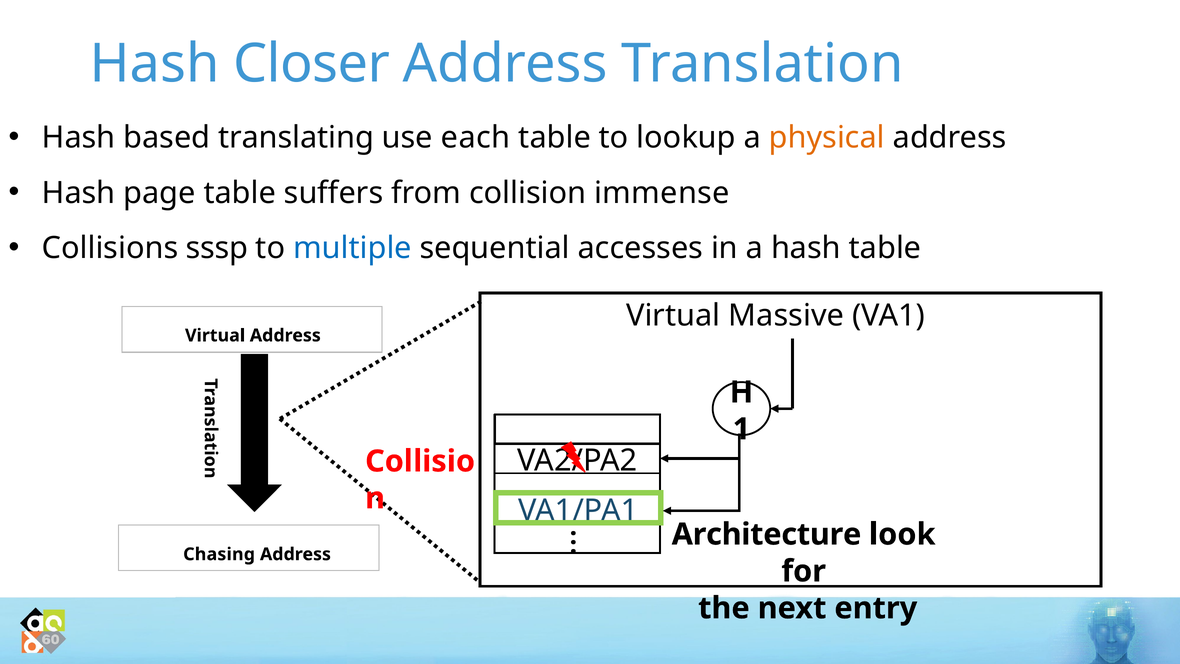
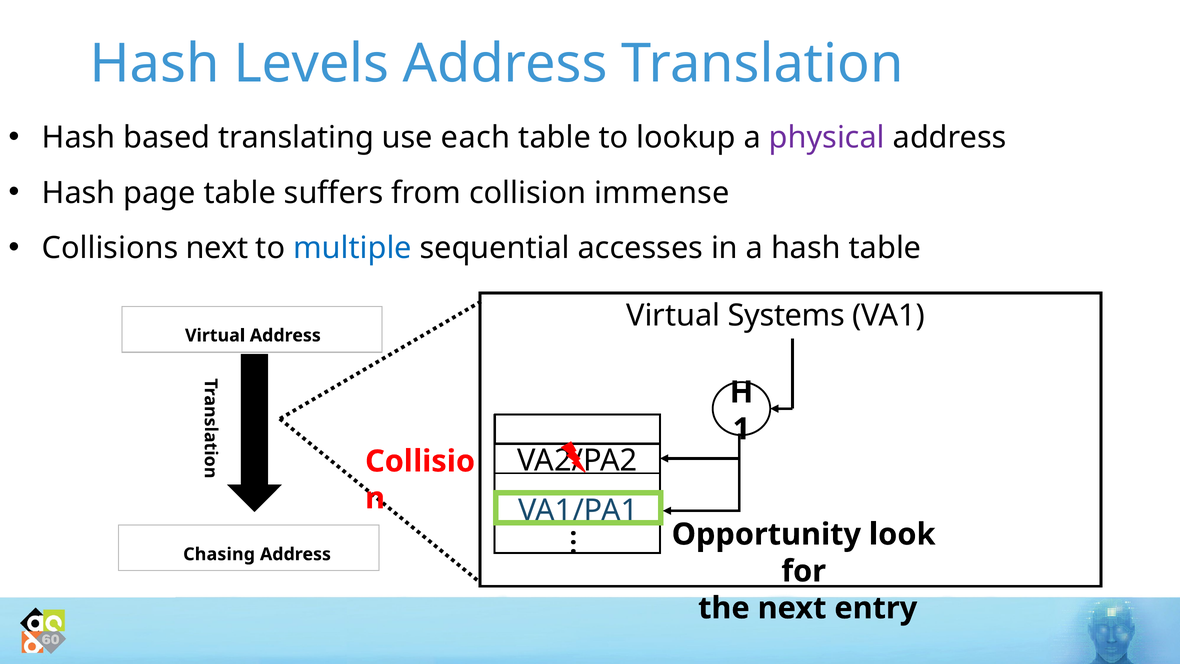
Closer: Closer -> Levels
physical colour: orange -> purple
Collisions sssp: sssp -> next
Massive: Massive -> Systems
Architecture: Architecture -> Opportunity
